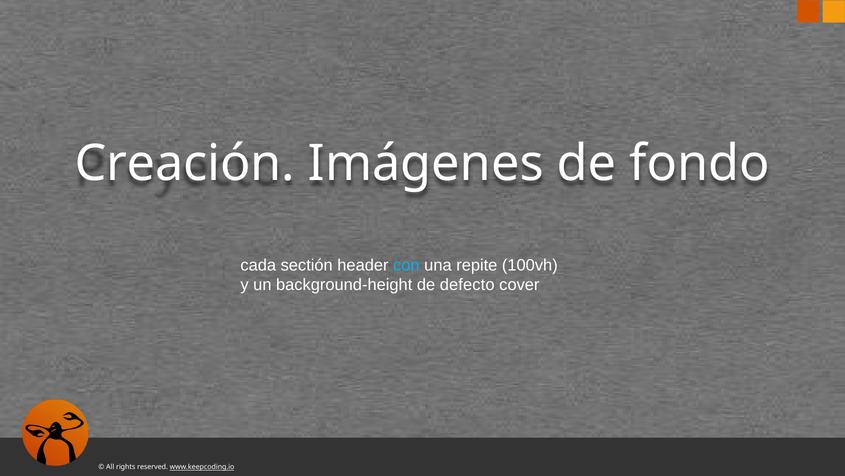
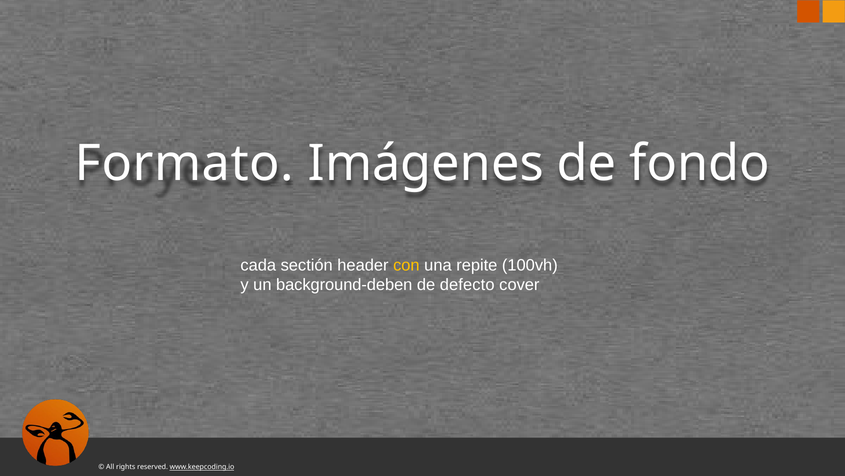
Creación: Creación -> Formato
con colour: light blue -> yellow
background-height: background-height -> background-deben
